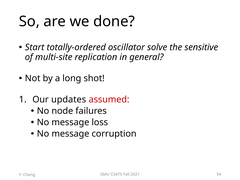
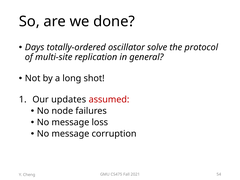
Start: Start -> Days
sensitive: sensitive -> protocol
